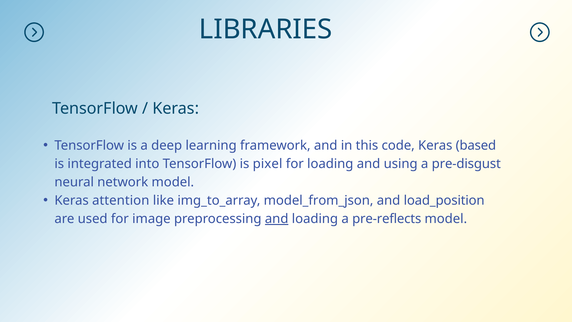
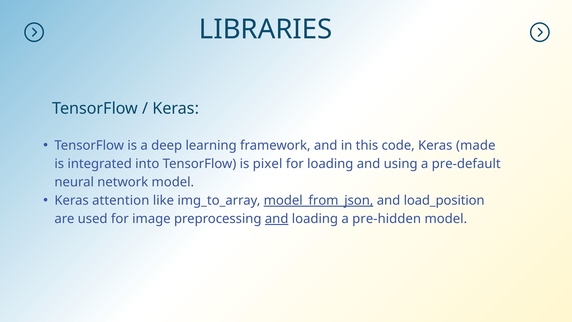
based: based -> made
pre-disgust: pre-disgust -> pre-default
model_from_json underline: none -> present
pre-reflects: pre-reflects -> pre-hidden
